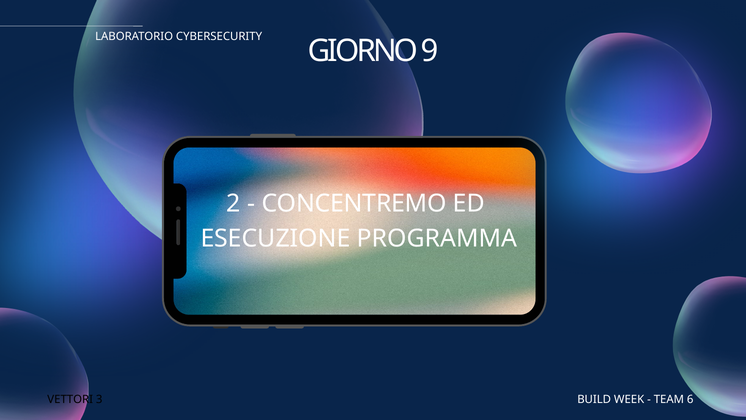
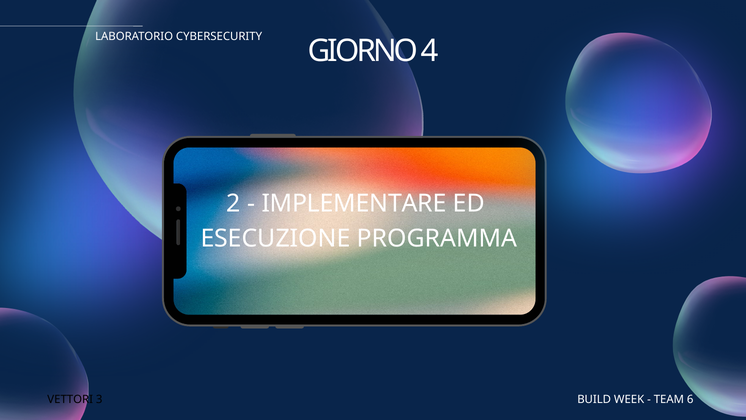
9: 9 -> 4
CONCENTREMO: CONCENTREMO -> IMPLEMENTARE
